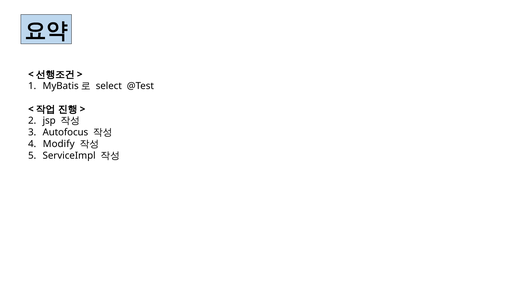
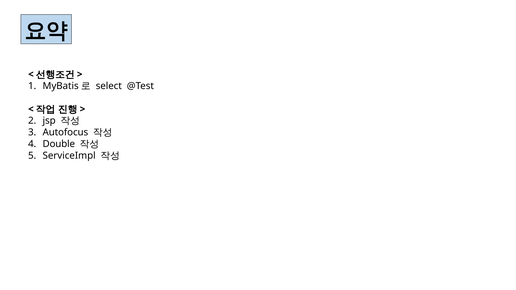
Modify: Modify -> Double
